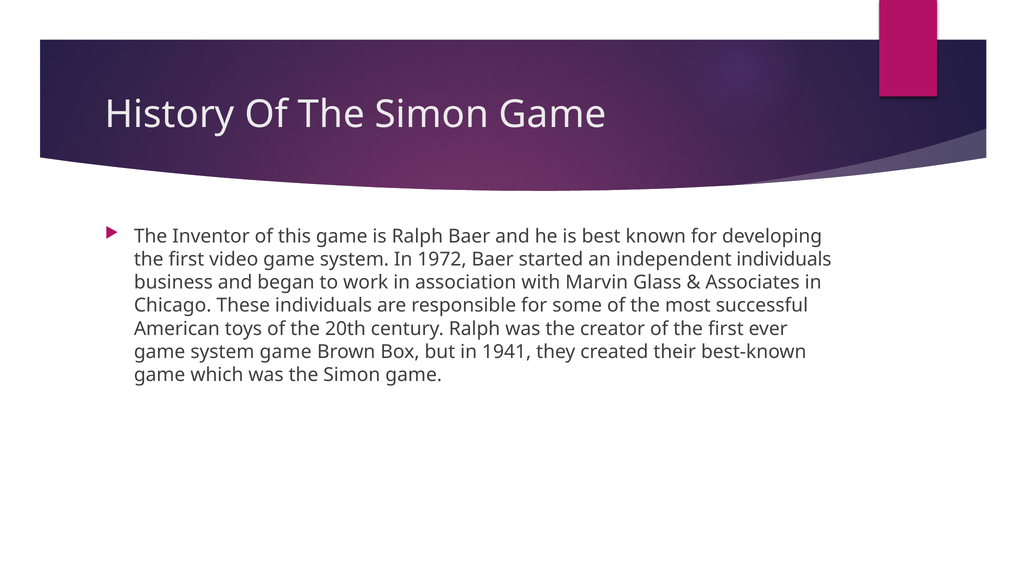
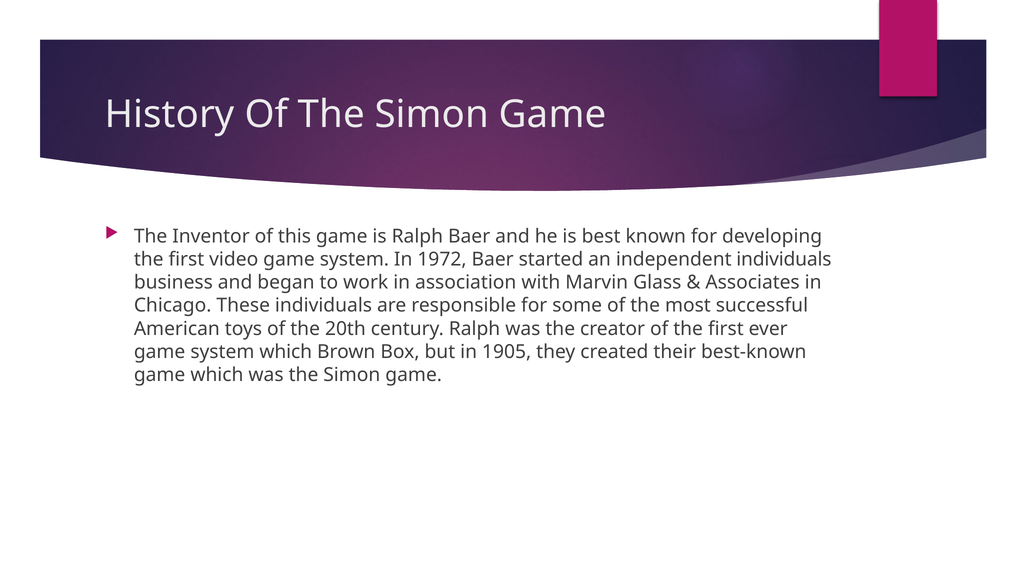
system game: game -> which
1941: 1941 -> 1905
